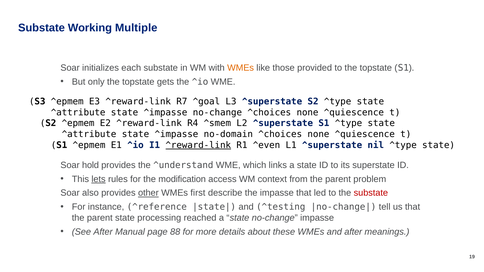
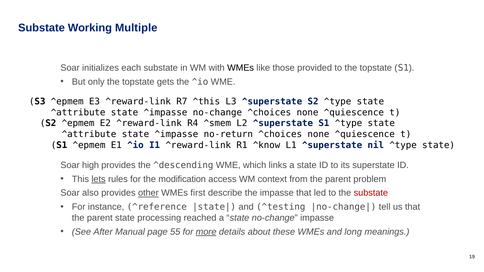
WMEs at (241, 68) colour: orange -> black
^goal: ^goal -> ^this
no-domain: no-domain -> no-return
^reward-link at (198, 145) underline: present -> none
^even: ^even -> ^know
hold: hold -> high
^understand: ^understand -> ^descending
88: 88 -> 55
more underline: none -> present
and after: after -> long
